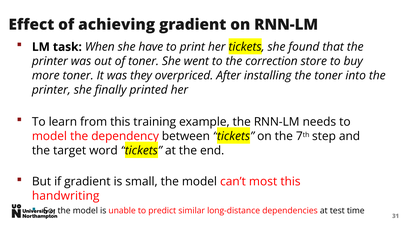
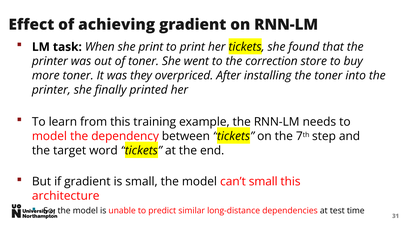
she have: have -> print
can’t most: most -> small
handwriting: handwriting -> architecture
